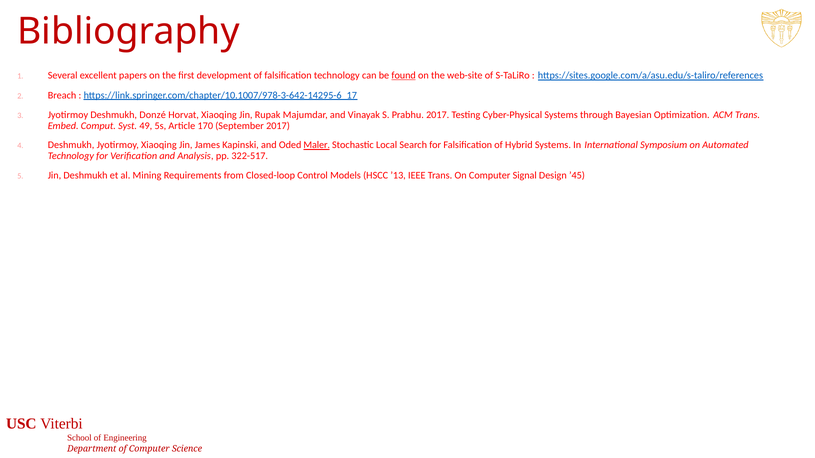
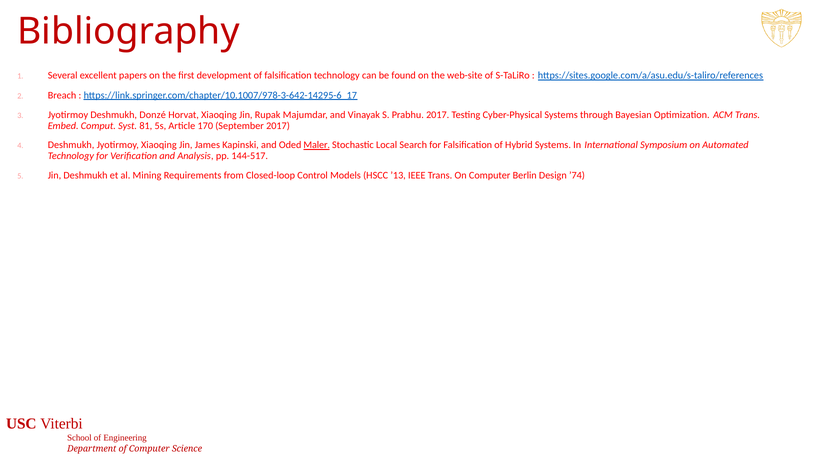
found underline: present -> none
49: 49 -> 81
322-517: 322-517 -> 144-517
Signal: Signal -> Berlin
’45: ’45 -> ’74
